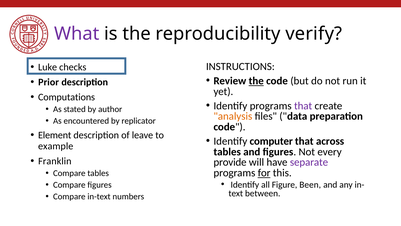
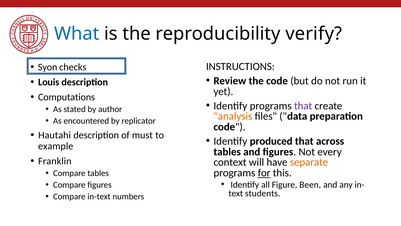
What colour: purple -> blue
Luke: Luke -> Syon
the at (256, 81) underline: present -> none
Prior: Prior -> Louis
Element: Element -> Hautahi
leave: leave -> must
computer: computer -> produced
provide: provide -> context
separate colour: purple -> orange
between: between -> students
